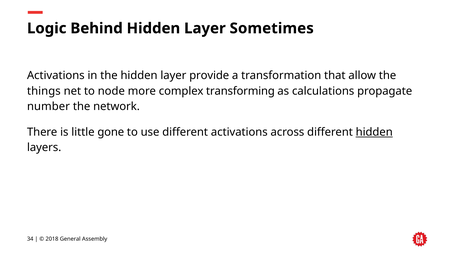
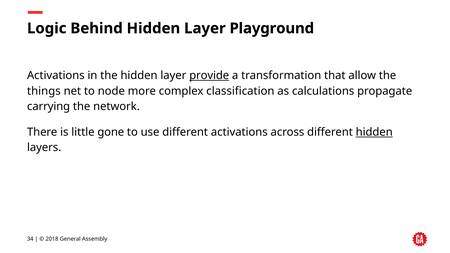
Sometimes: Sometimes -> Playground
provide underline: none -> present
transforming: transforming -> classification
number: number -> carrying
